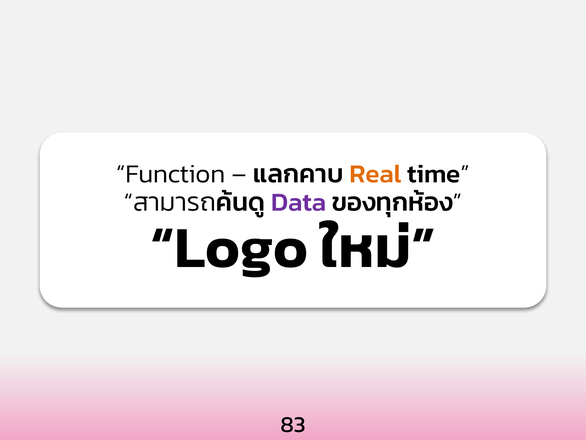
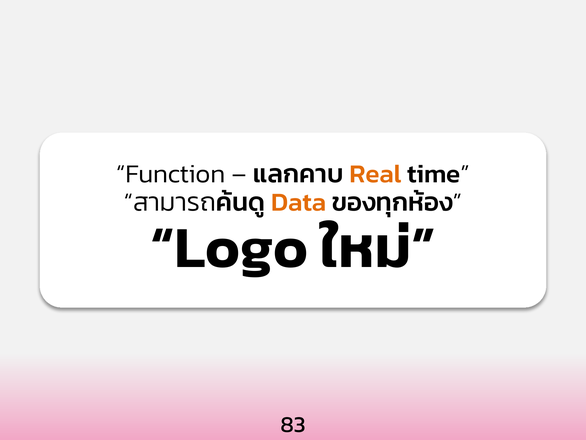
Data colour: purple -> orange
